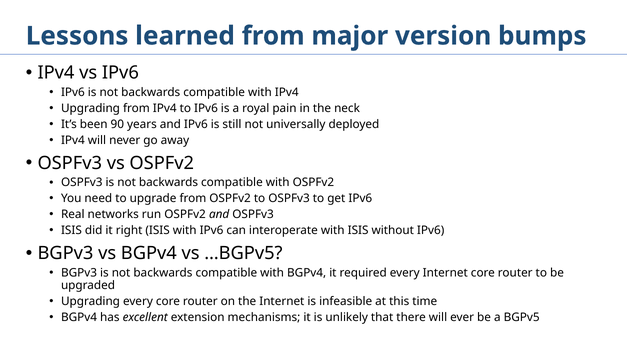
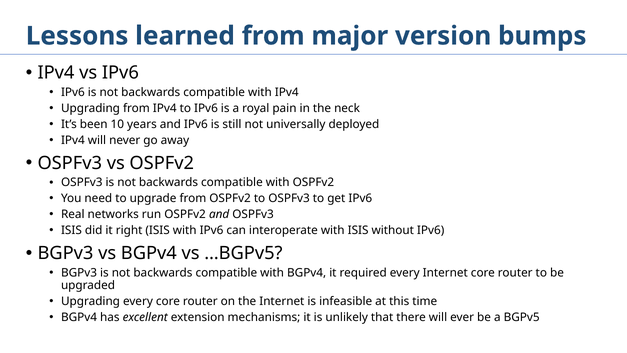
90: 90 -> 10
